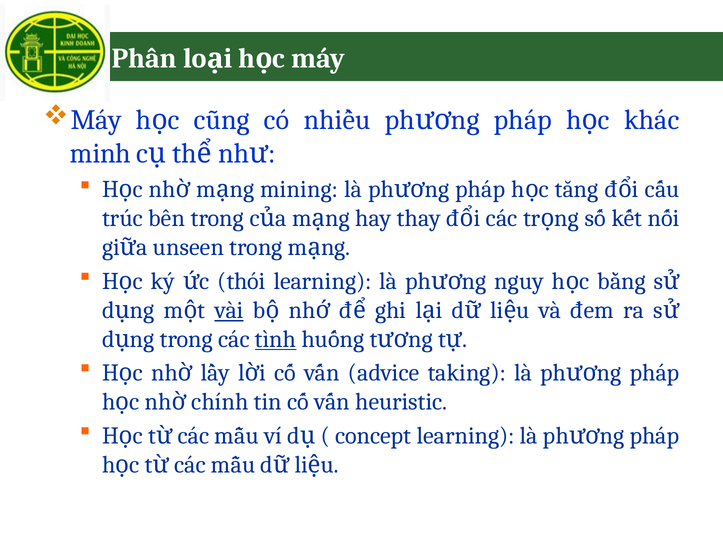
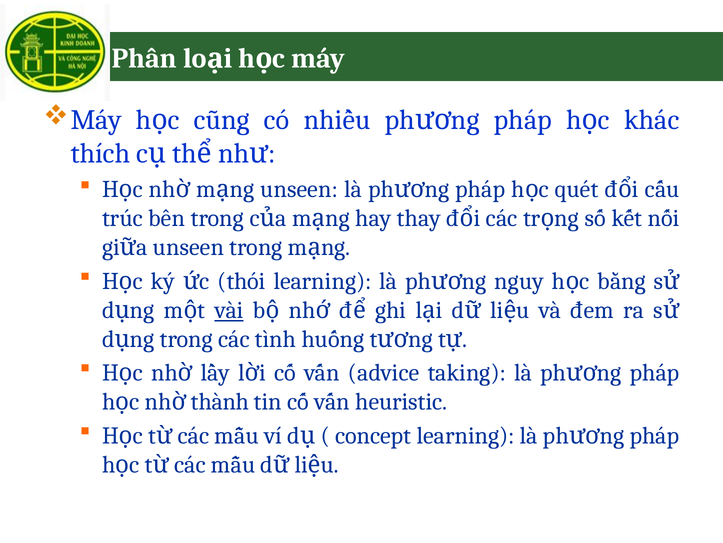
minh: minh -> thích
mining at (299, 189): mining -> unseen
tăng: tăng -> quét
tình underline: present -> none
chính: chính -> thành
